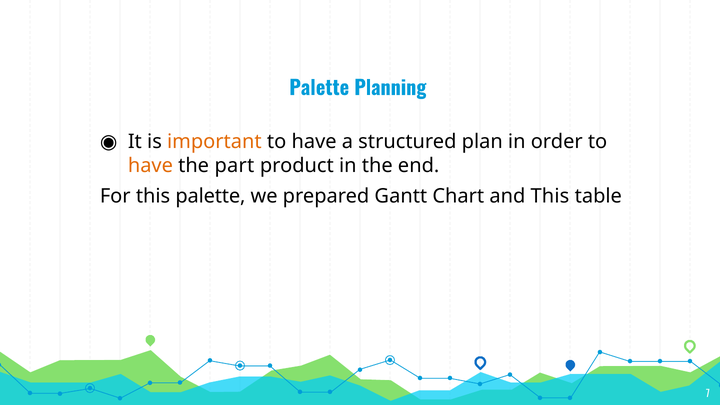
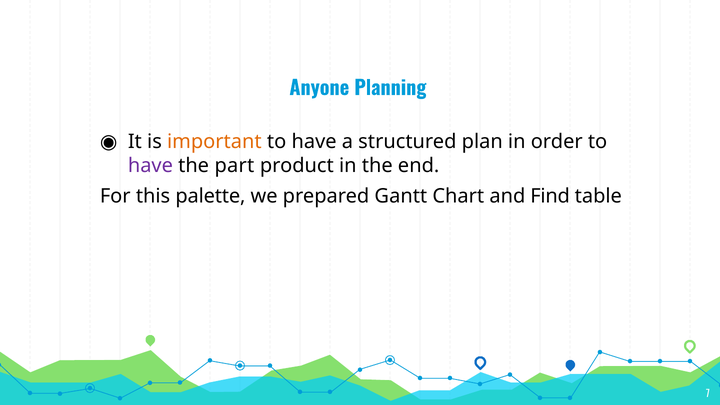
Palette at (319, 88): Palette -> Anyone
have at (150, 166) colour: orange -> purple
and This: This -> Find
